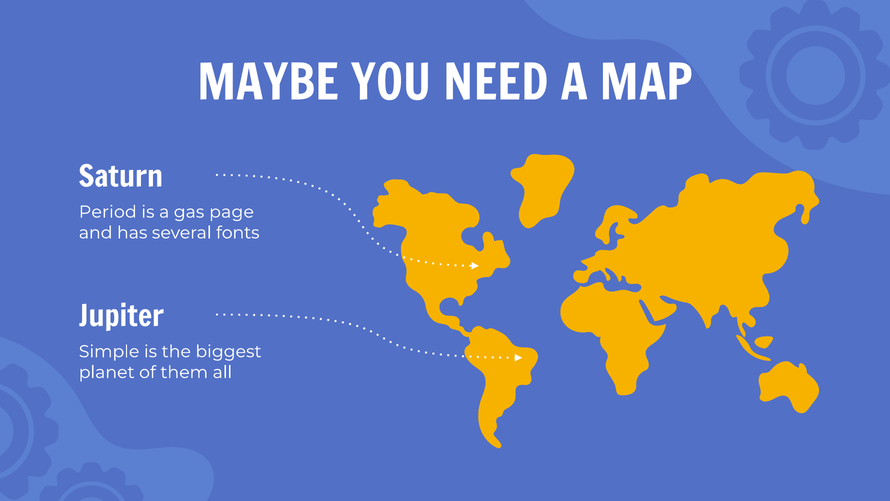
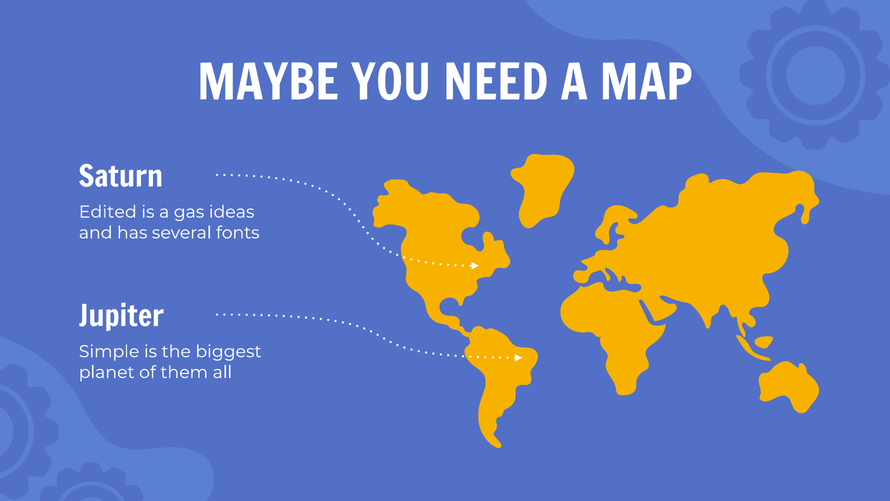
Period: Period -> Edited
page: page -> ideas
